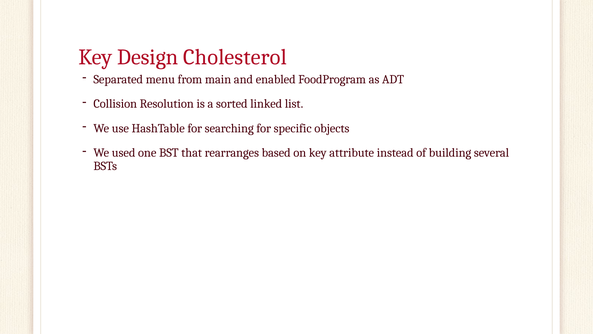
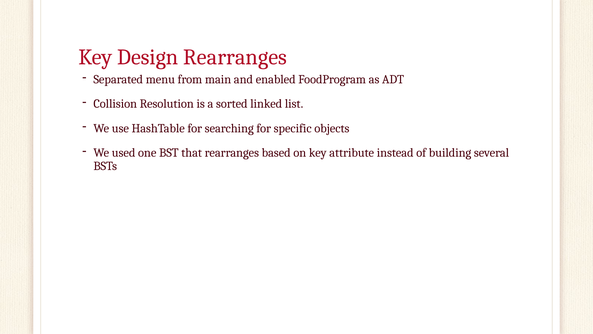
Design Cholesterol: Cholesterol -> Rearranges
